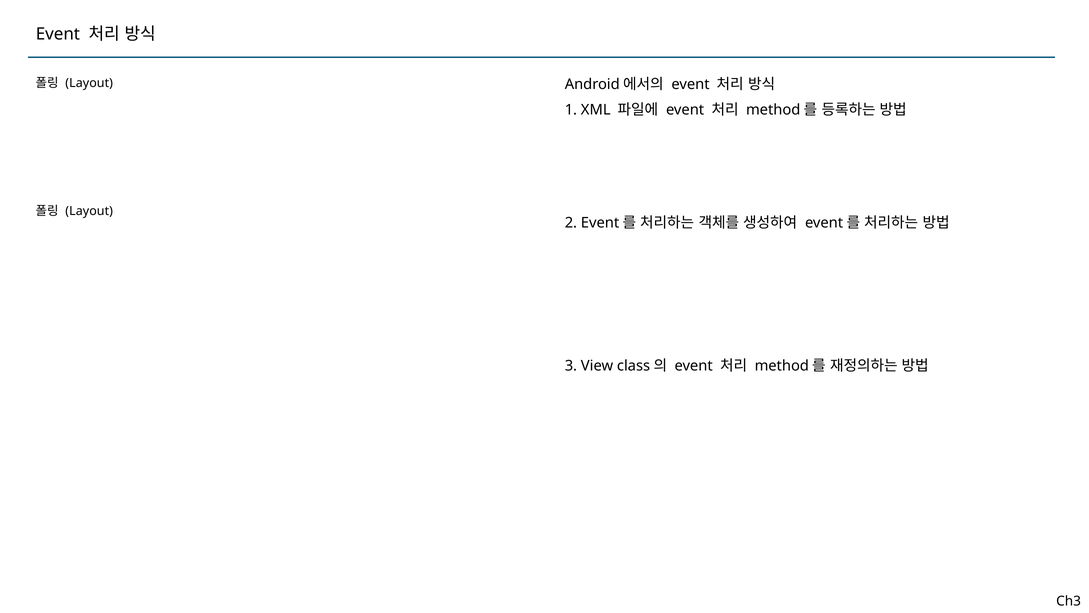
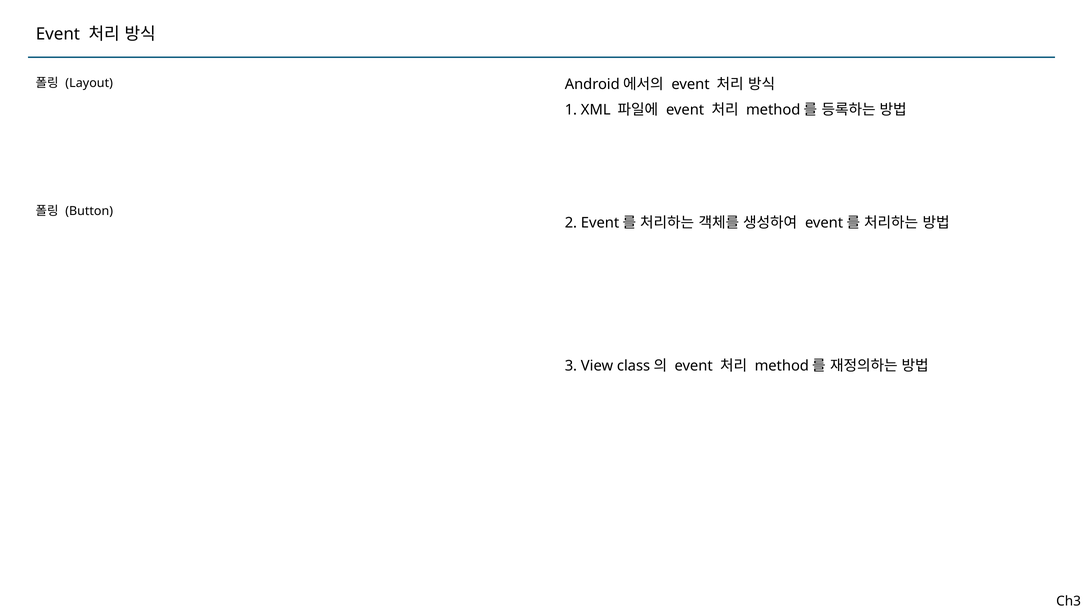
Layout at (89, 211): Layout -> Button
